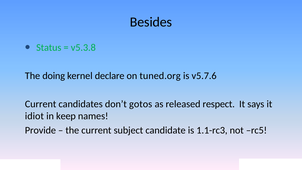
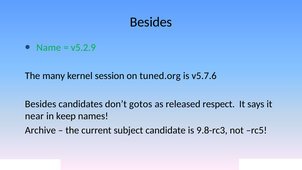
Status: Status -> Name
v5.3.8: v5.3.8 -> v5.2.9
doing: doing -> many
declare: declare -> session
Current at (41, 104): Current -> Besides
idiot: idiot -> near
Provide: Provide -> Archive
1.1-rc3: 1.1-rc3 -> 9.8-rc3
